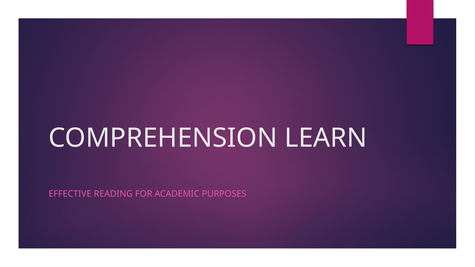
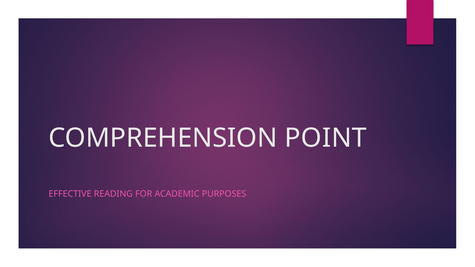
LEARN: LEARN -> POINT
